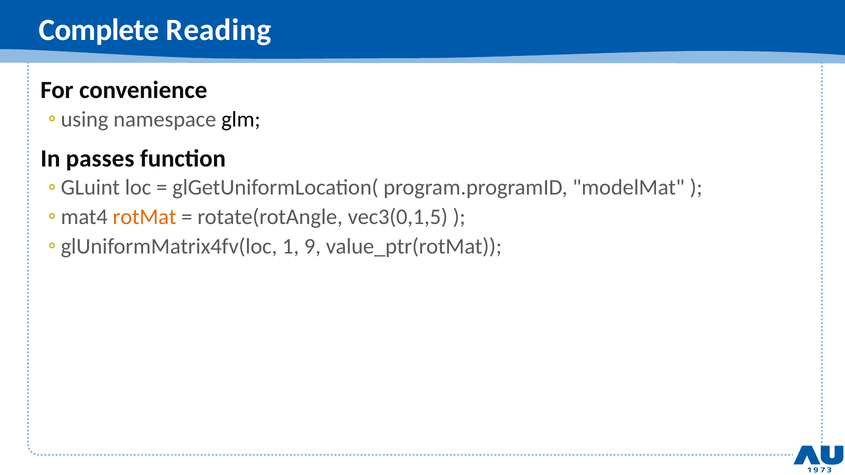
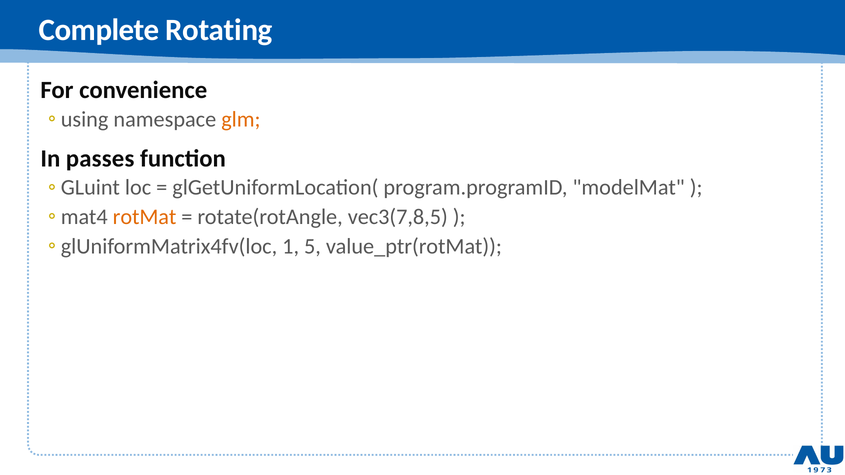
Reading: Reading -> Rotating
glm colour: black -> orange
vec3(0,1,5: vec3(0,1,5 -> vec3(7,8,5
9: 9 -> 5
